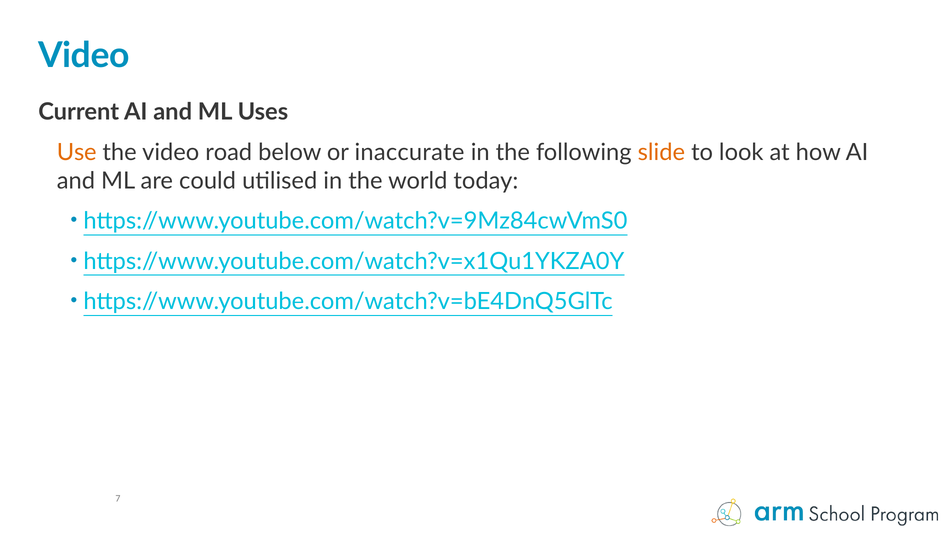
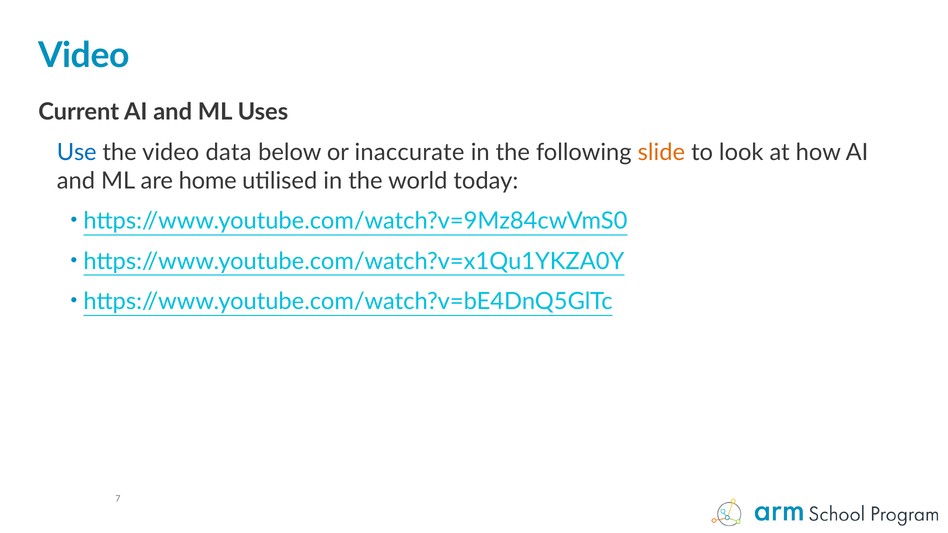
Use colour: orange -> blue
road: road -> data
could: could -> home
